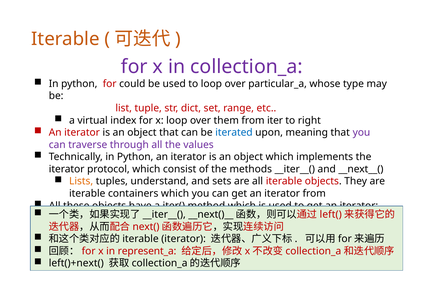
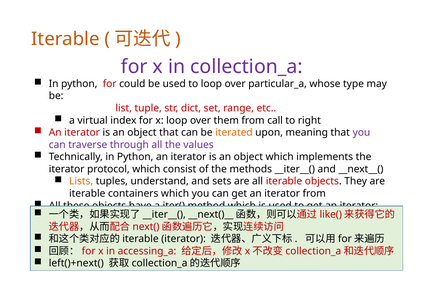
iter: iter -> call
iterated colour: blue -> orange
left(: left( -> like(
represent_a: represent_a -> accessing_a
